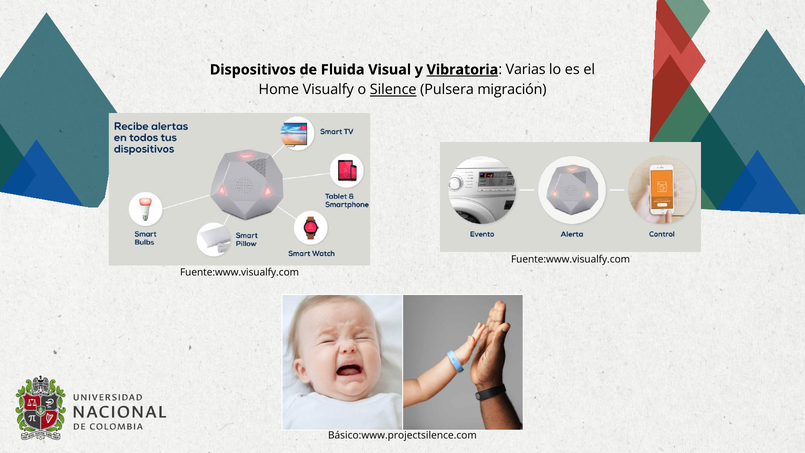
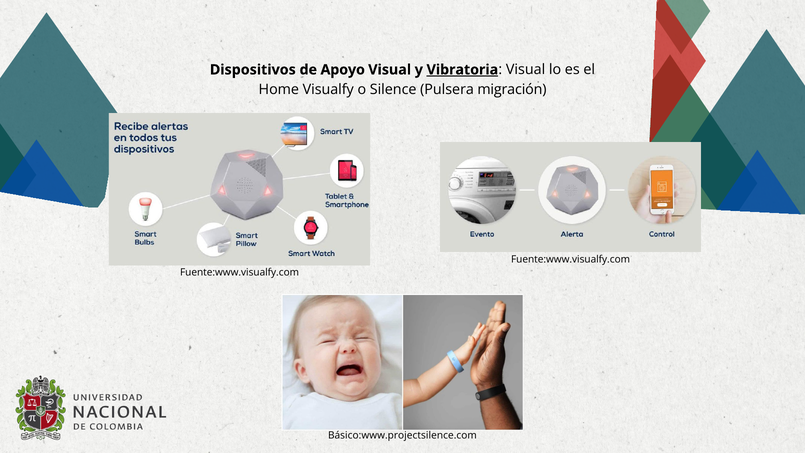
Fluida: Fluida -> Apoyo
Varias at (526, 70): Varias -> Visual
Silence underline: present -> none
